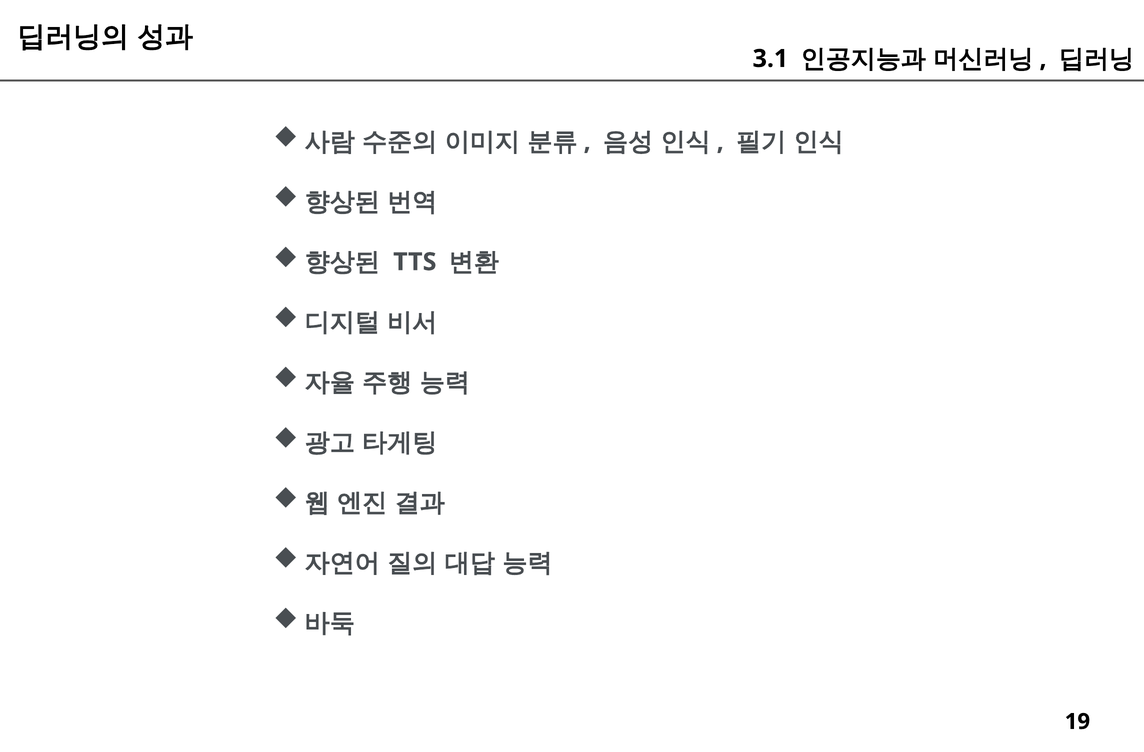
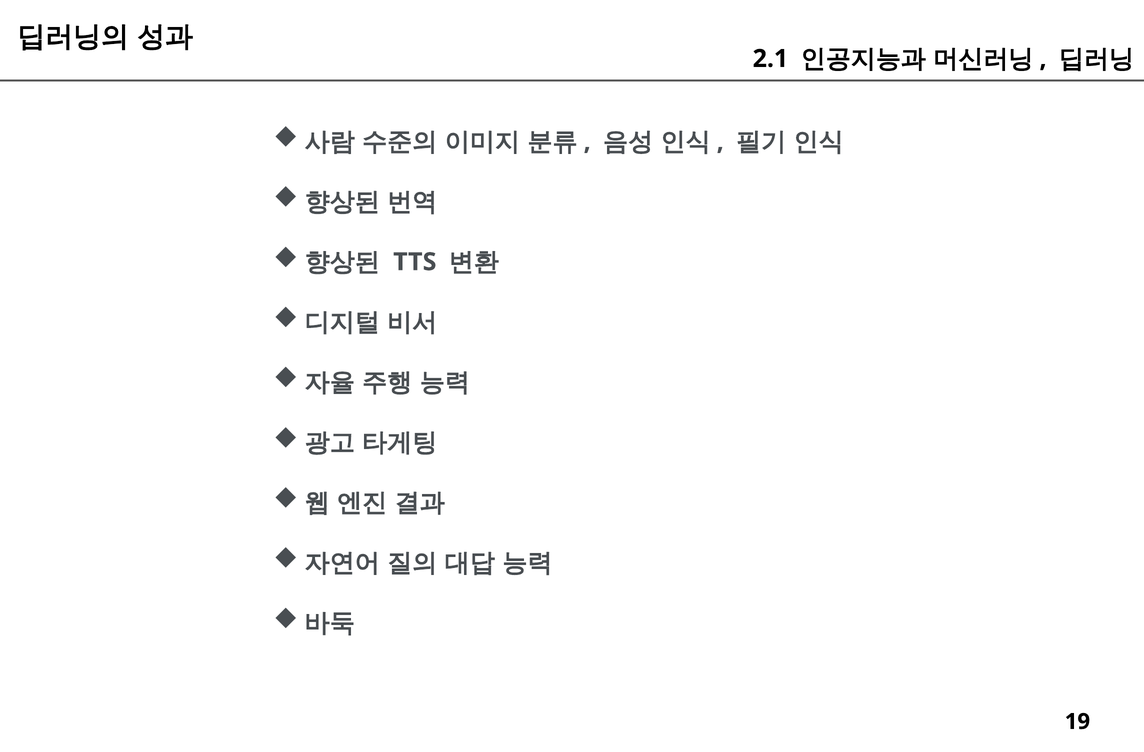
3.1: 3.1 -> 2.1
